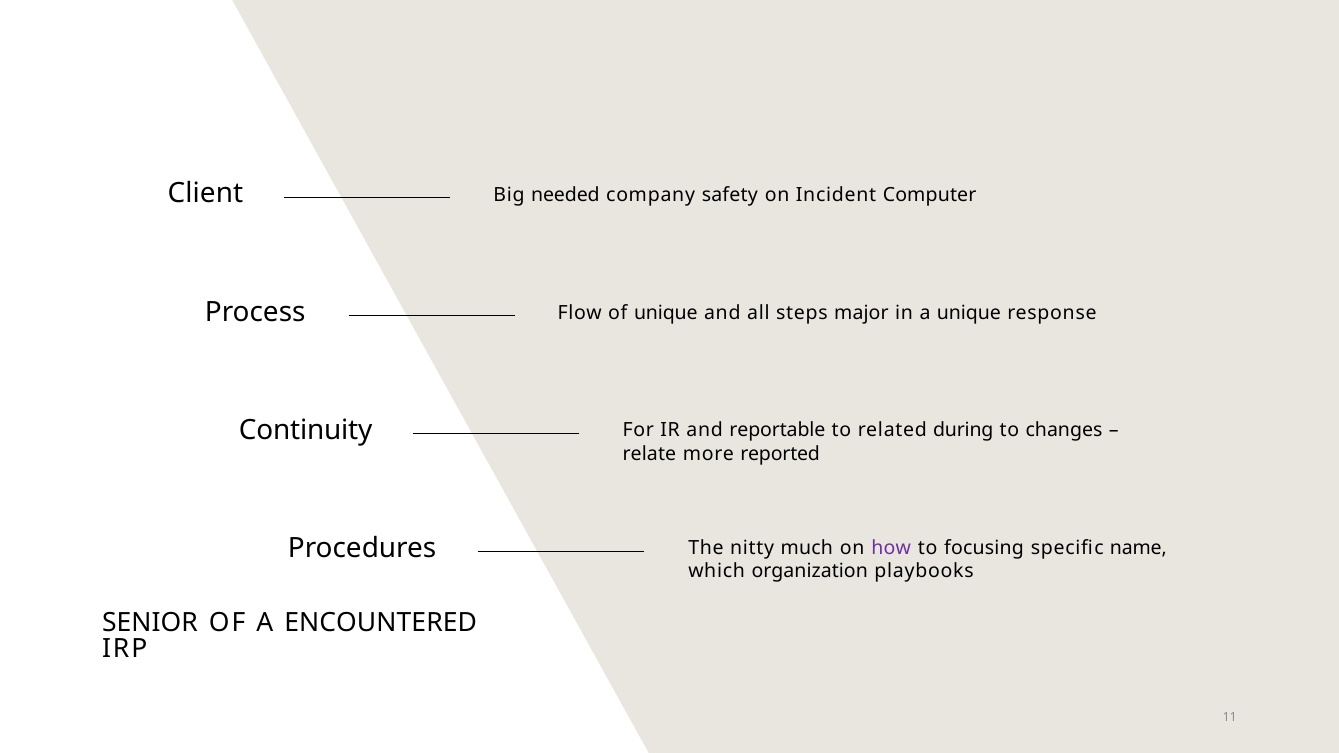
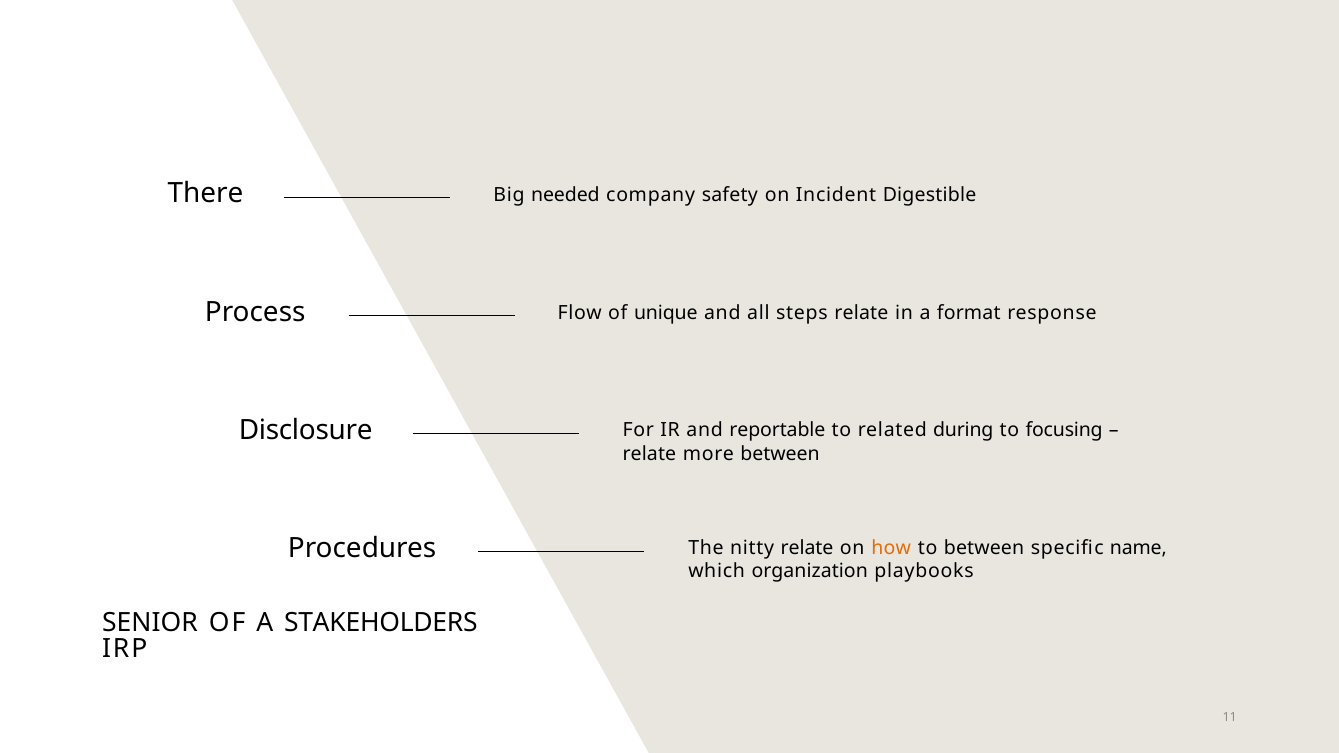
Client: Client -> There
Computer: Computer -> Digestible
steps major: major -> relate
a unique: unique -> format
Continuity: Continuity -> Disclosure
changes: changes -> focusing
more reported: reported -> between
nitty much: much -> relate
how colour: purple -> orange
to focusing: focusing -> between
ENCOUNTERED: ENCOUNTERED -> STAKEHOLDERS
